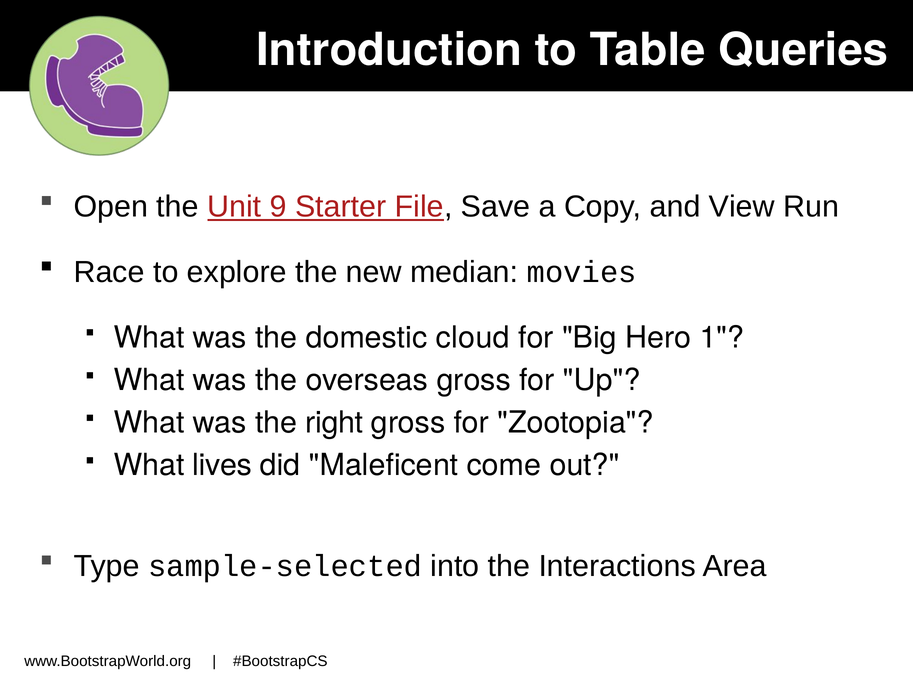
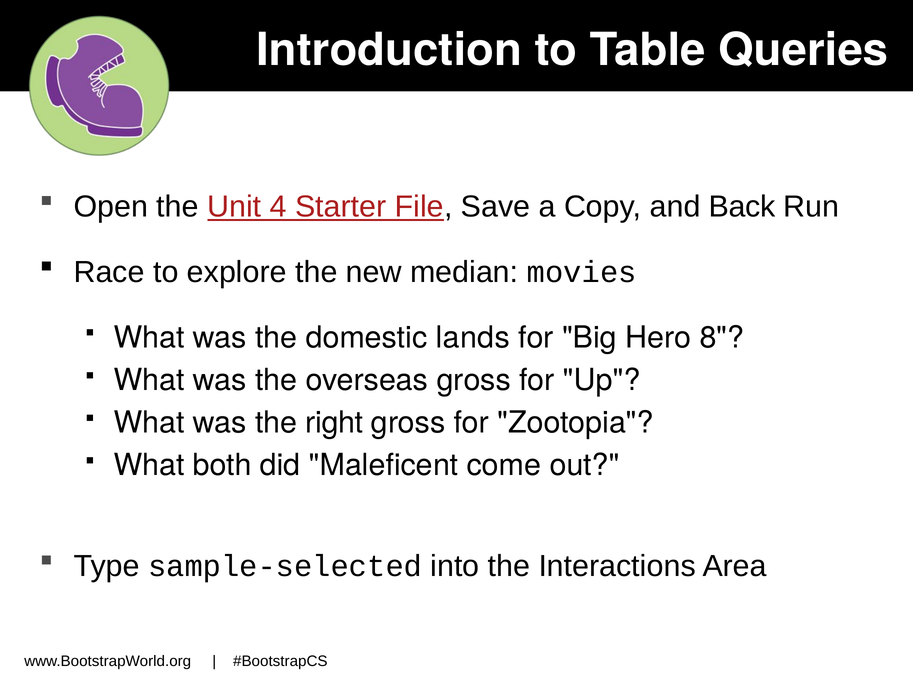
9: 9 -> 4
View: View -> Back
cloud: cloud -> lands
1: 1 -> 8
lives: lives -> both
